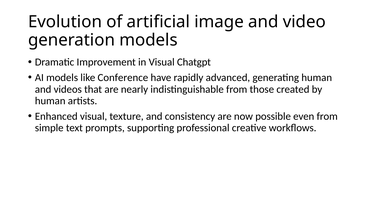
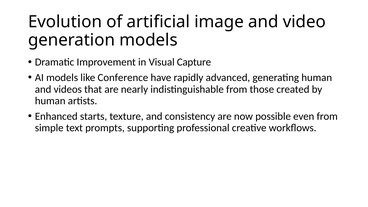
Chatgpt: Chatgpt -> Capture
Enhanced visual: visual -> starts
